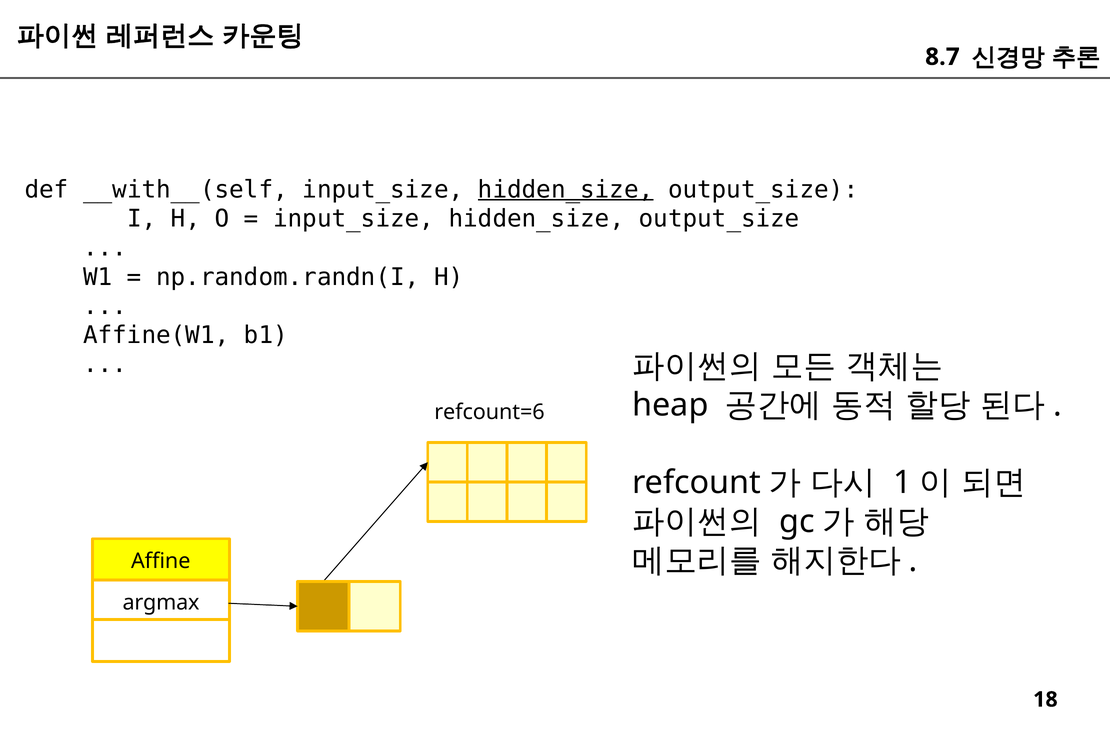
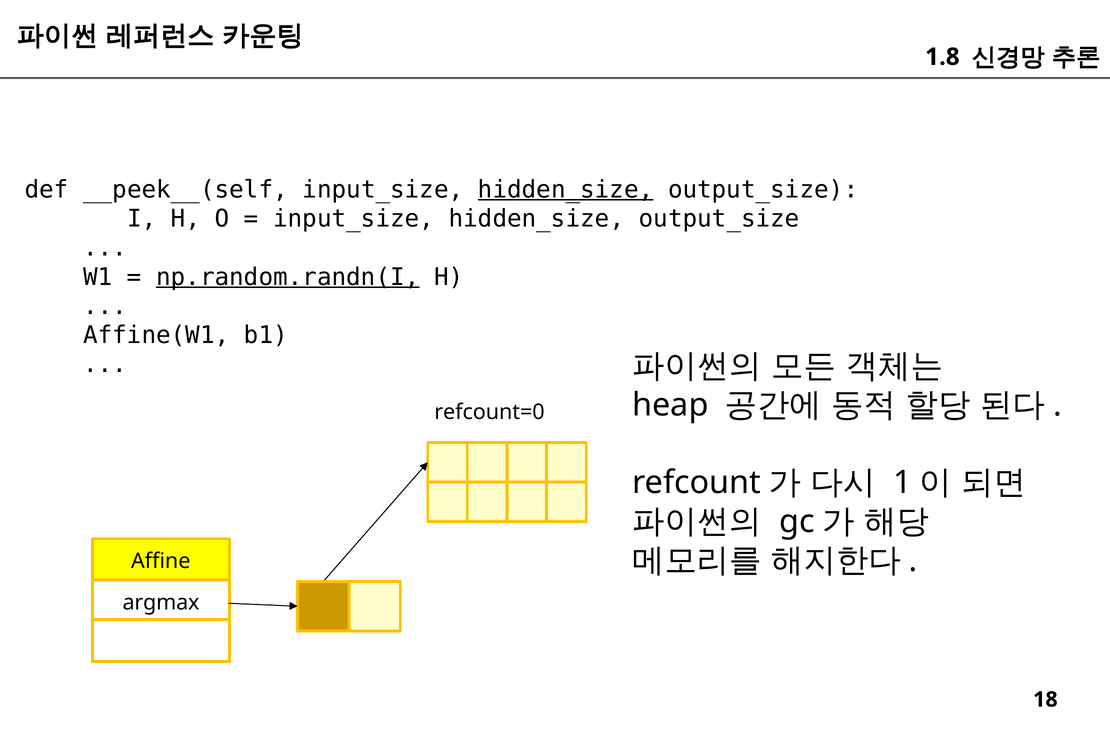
8.7: 8.7 -> 1.8
__with__(self: __with__(self -> __peek__(self
np.random.randn(I underline: none -> present
refcount=6: refcount=6 -> refcount=0
